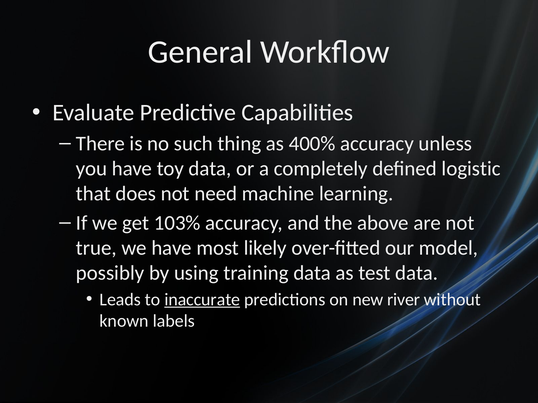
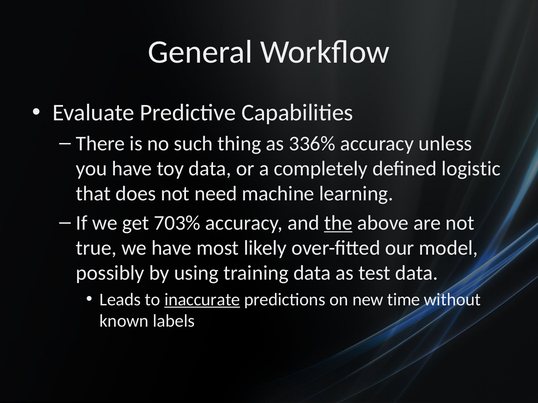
400%: 400% -> 336%
103%: 103% -> 703%
the underline: none -> present
river: river -> time
